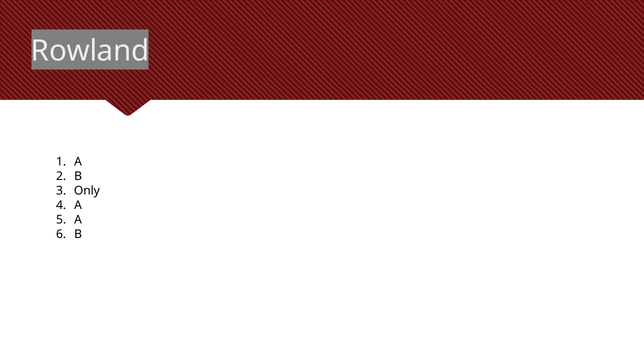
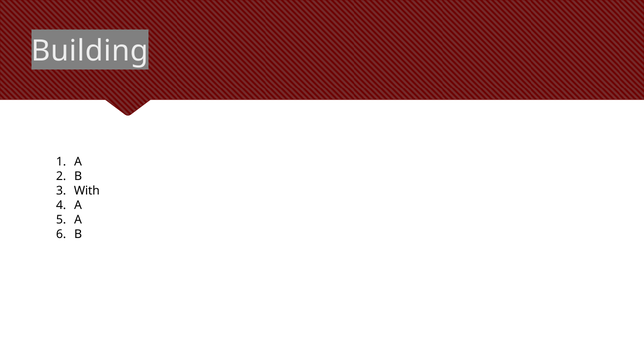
Rowland: Rowland -> Building
Only: Only -> With
